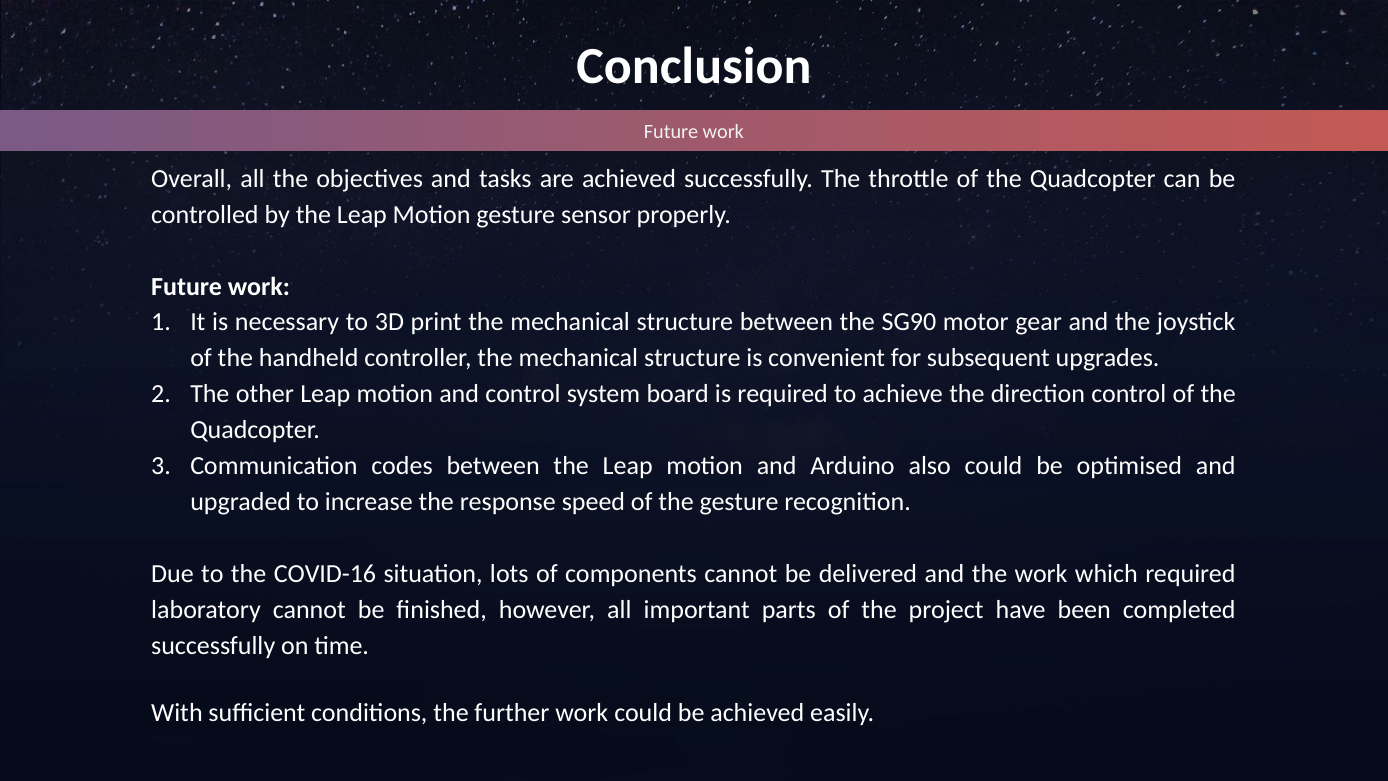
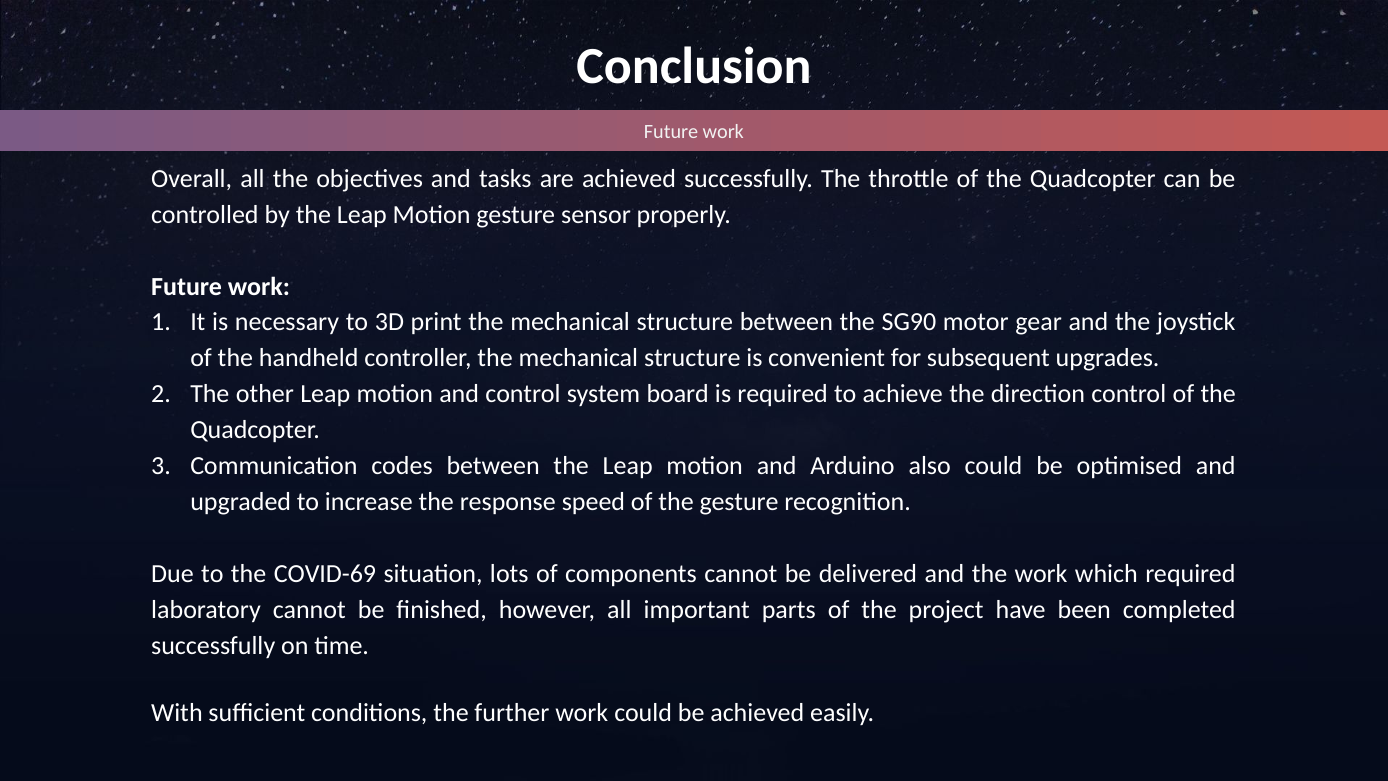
COVID-16: COVID-16 -> COVID-69
